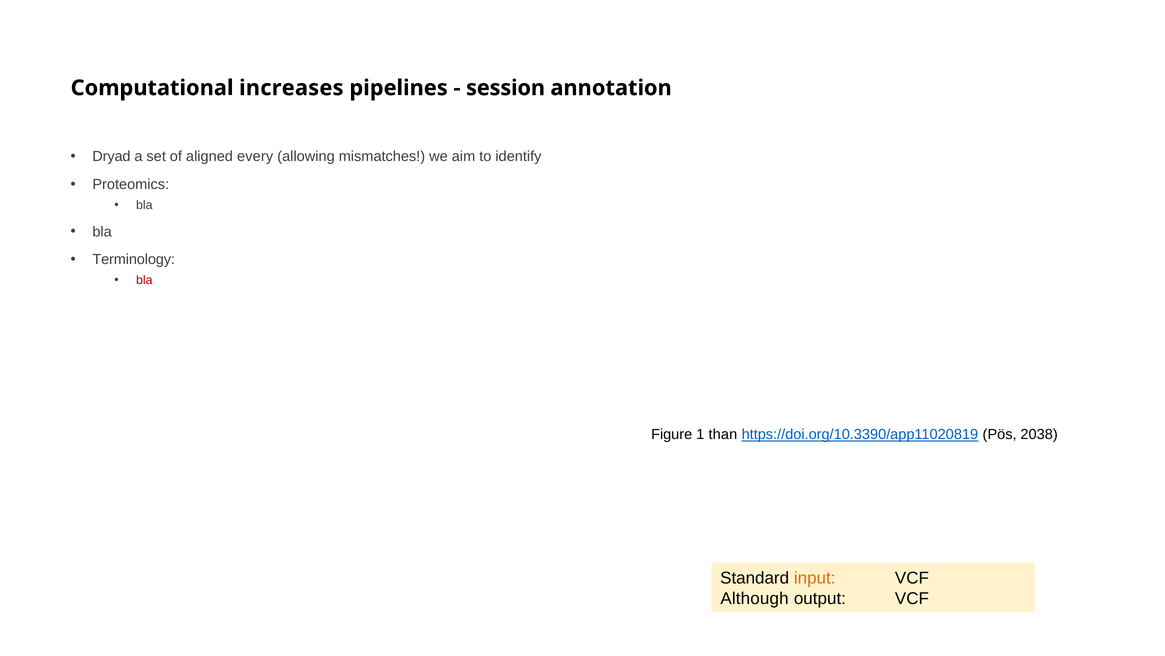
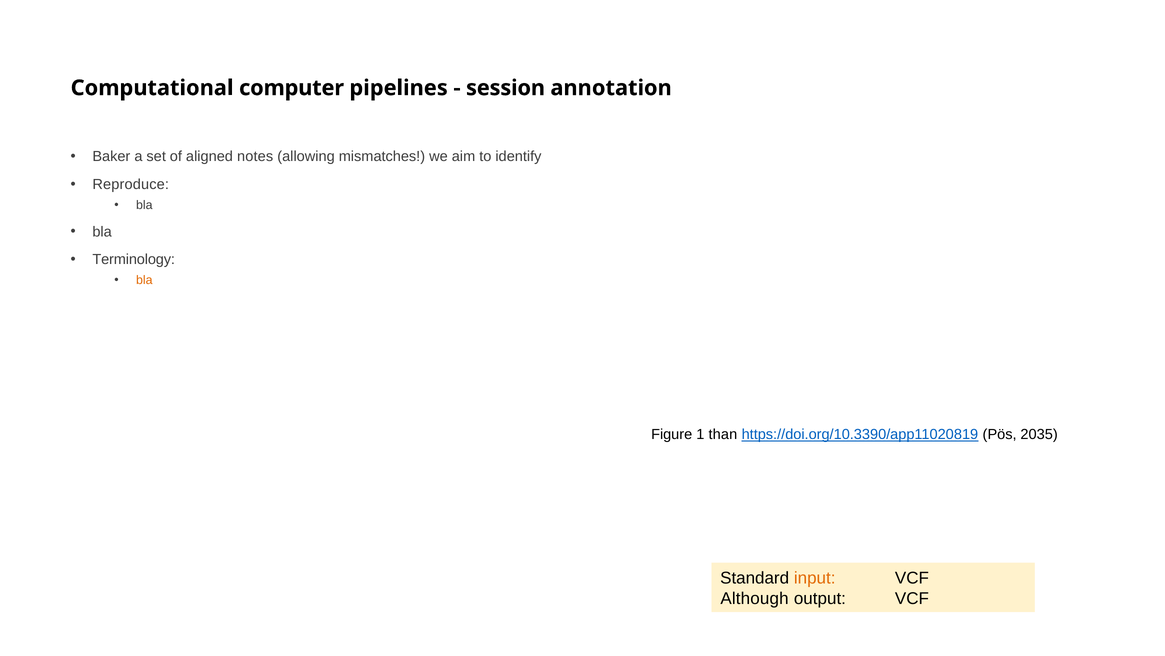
increases: increases -> computer
Dryad: Dryad -> Baker
every: every -> notes
Proteomics: Proteomics -> Reproduce
bla at (144, 280) colour: red -> orange
2038: 2038 -> 2035
